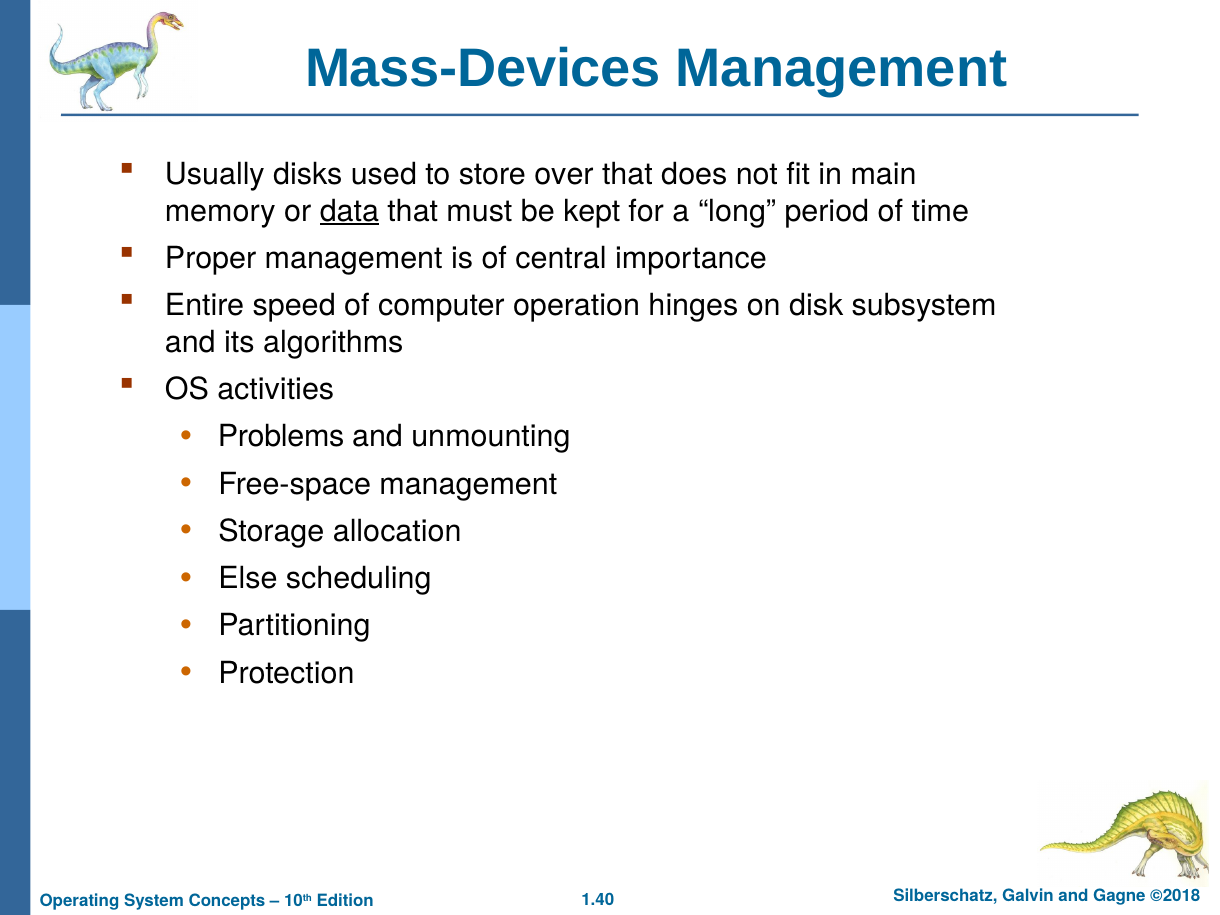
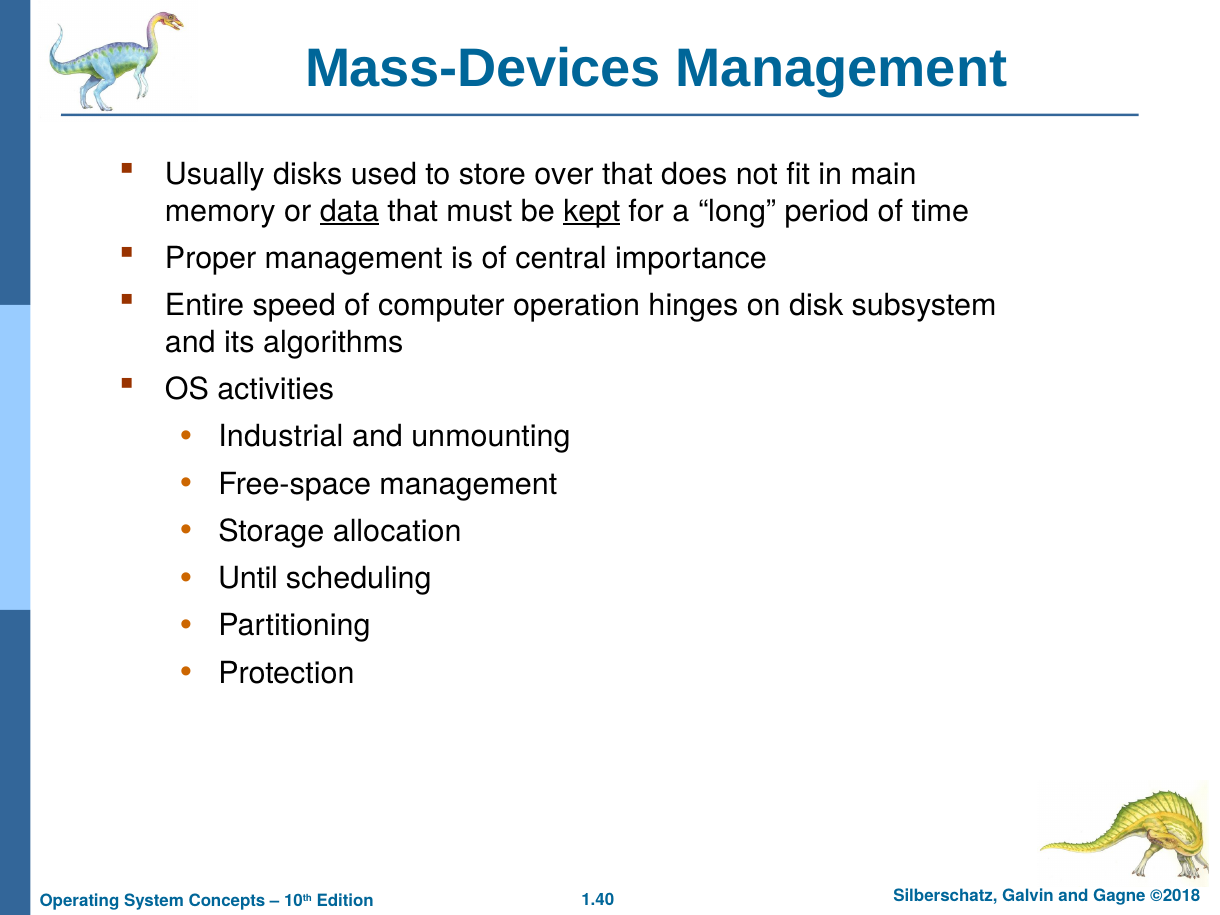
kept underline: none -> present
Problems: Problems -> Industrial
Else: Else -> Until
